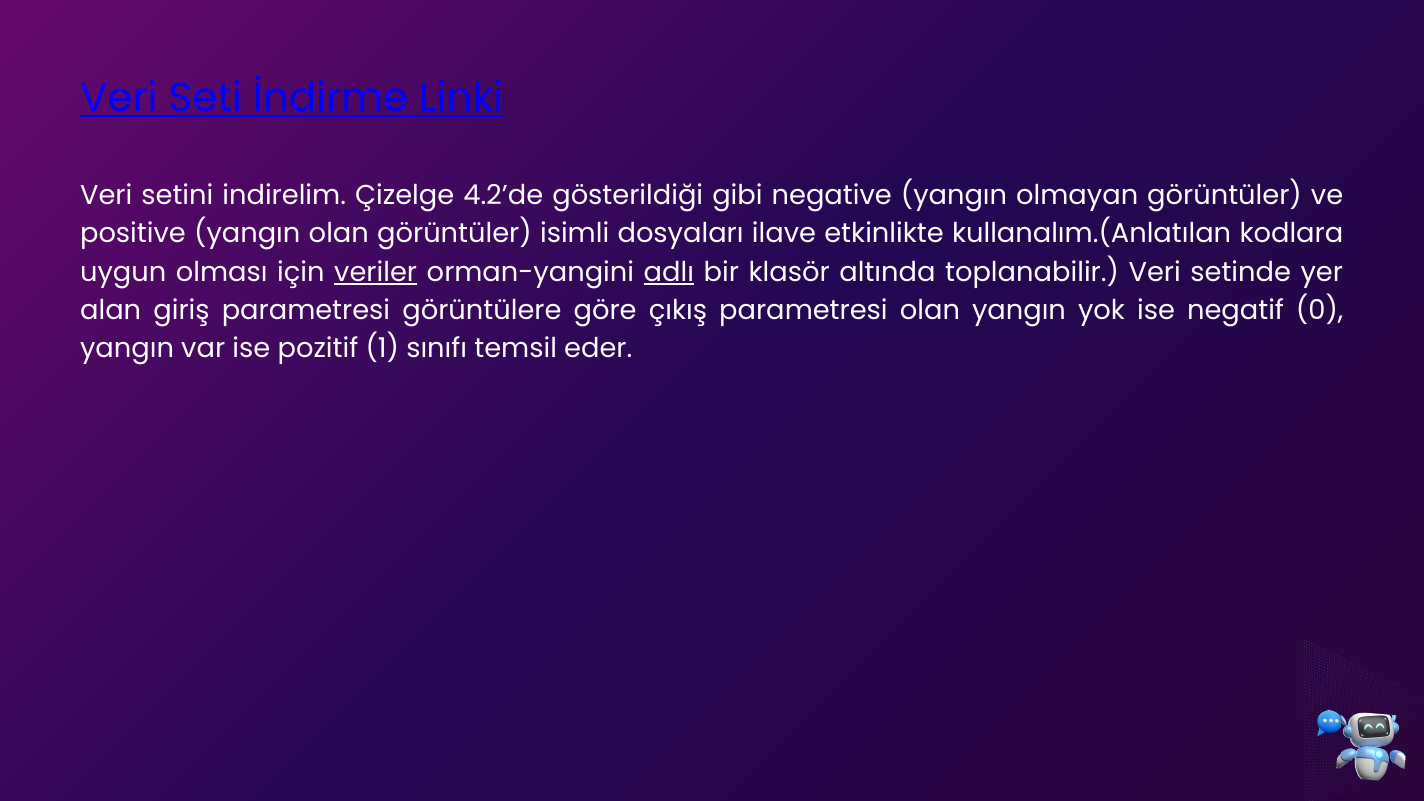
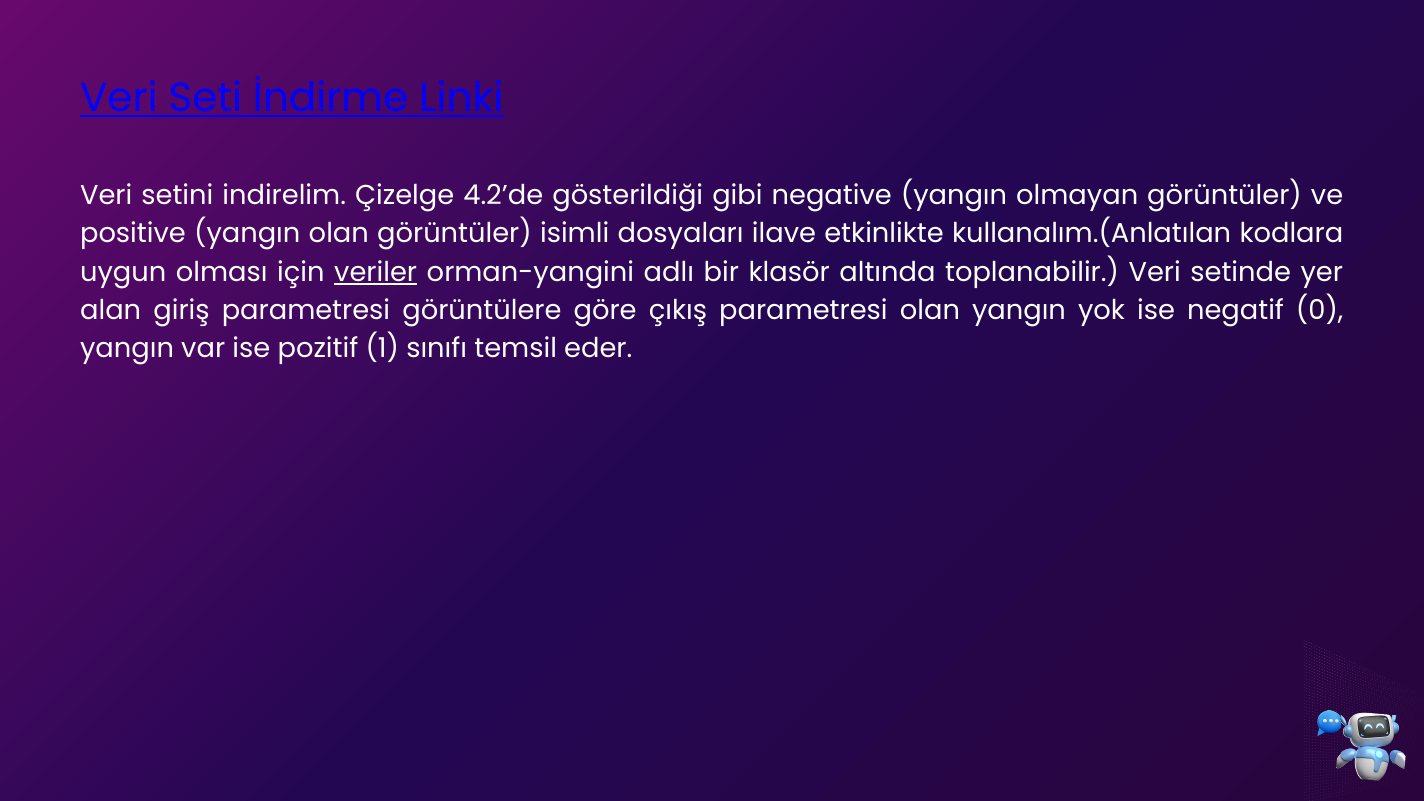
adlı underline: present -> none
